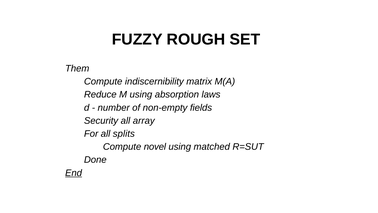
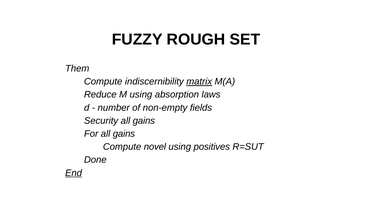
matrix underline: none -> present
array at (144, 120): array -> gains
For all splits: splits -> gains
matched: matched -> positives
